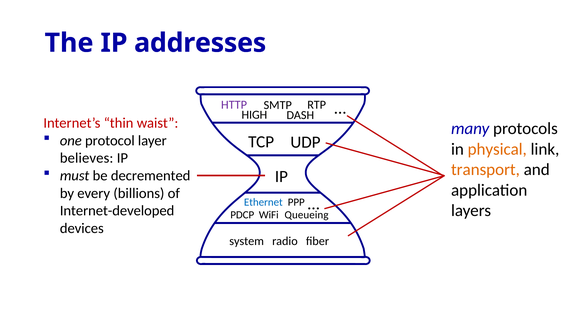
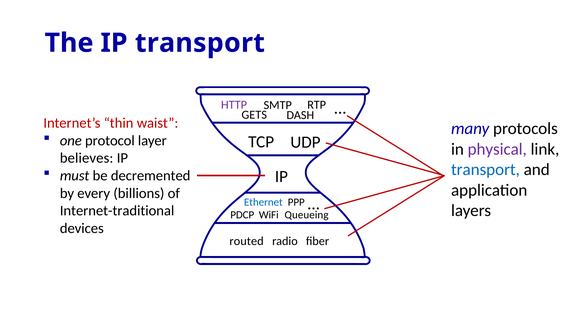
IP addresses: addresses -> transport
HIGH: HIGH -> GETS
physical colour: orange -> purple
transport at (485, 170) colour: orange -> blue
Internet-developed: Internet-developed -> Internet-traditional
system: system -> routed
